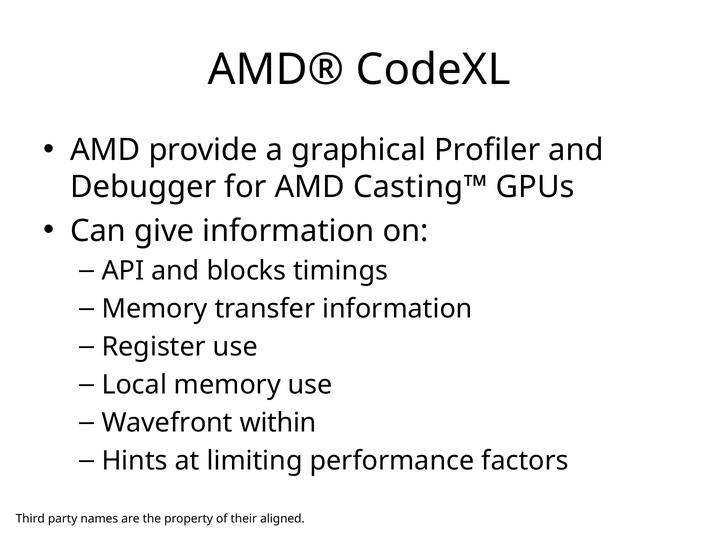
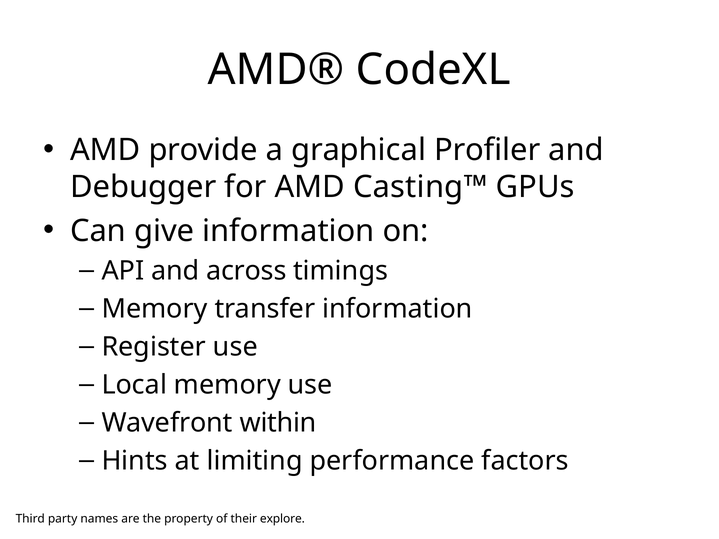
blocks: blocks -> across
aligned: aligned -> explore
